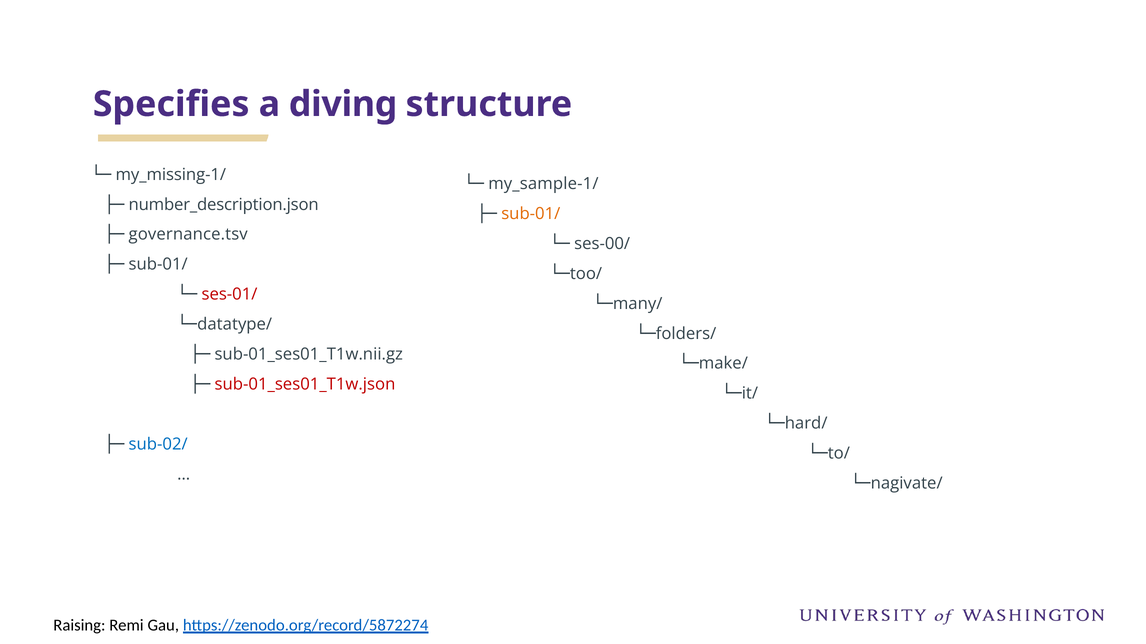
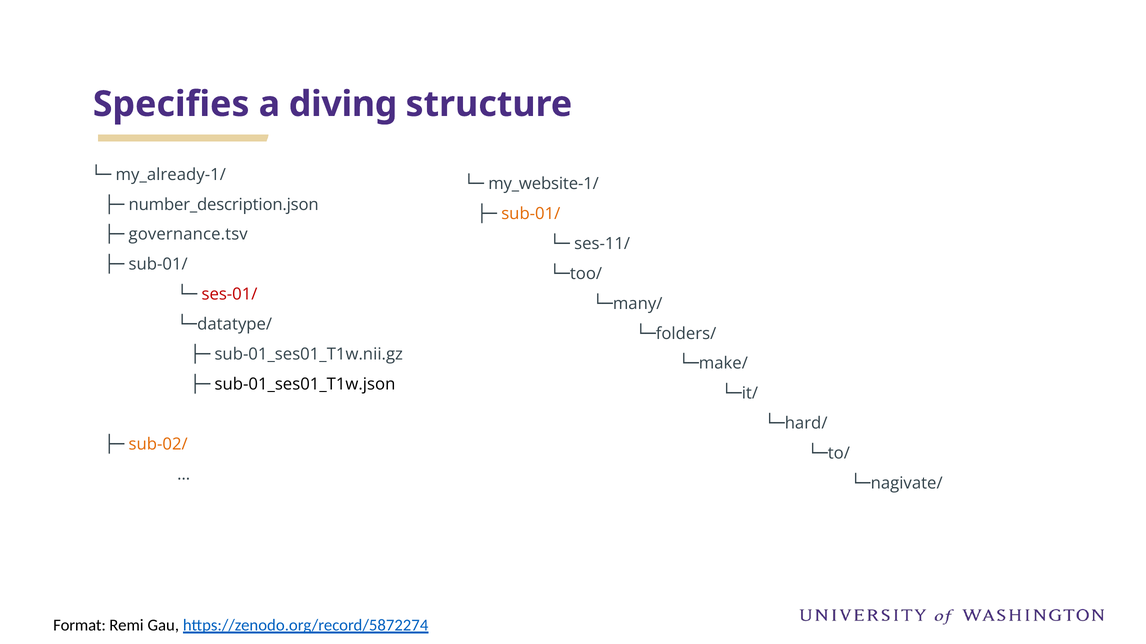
my_missing-1/: my_missing-1/ -> my_already-1/
my_sample-1/: my_sample-1/ -> my_website-1/
ses-00/: ses-00/ -> ses-11/
sub-01_ses01_T1w.json colour: red -> black
sub-02/ colour: blue -> orange
Raising: Raising -> Format
